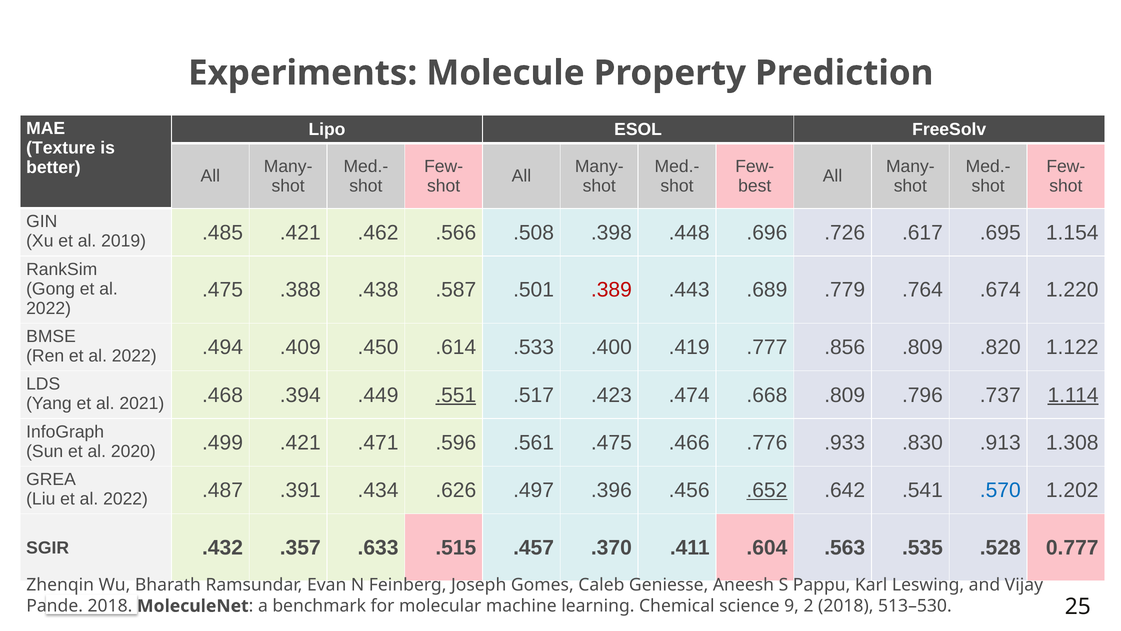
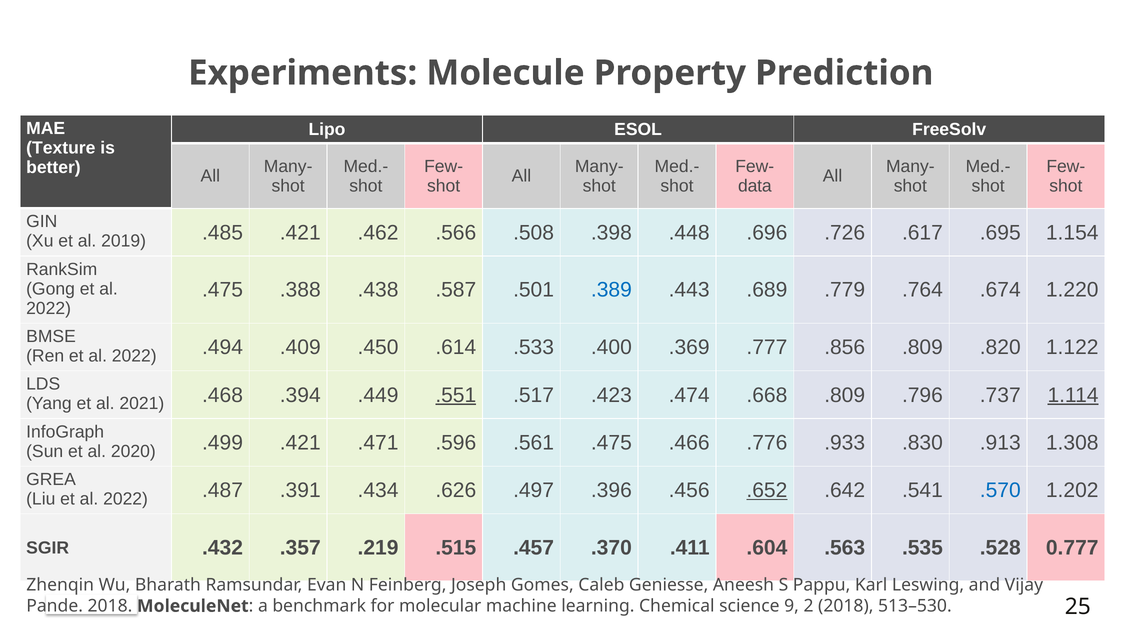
best: best -> data
.389 colour: red -> blue
.419: .419 -> .369
.633: .633 -> .219
